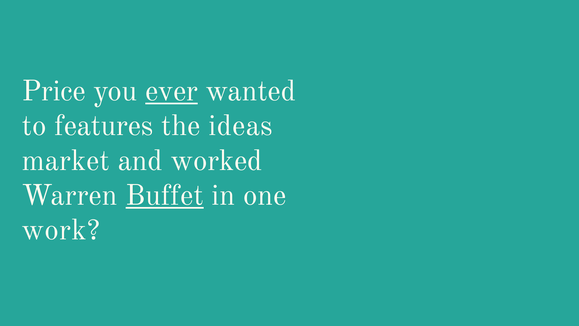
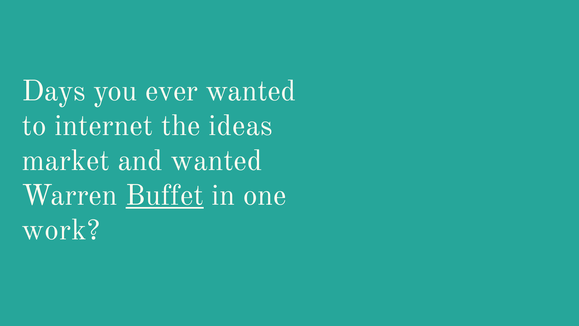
Price: Price -> Days
ever underline: present -> none
features: features -> internet
and worked: worked -> wanted
